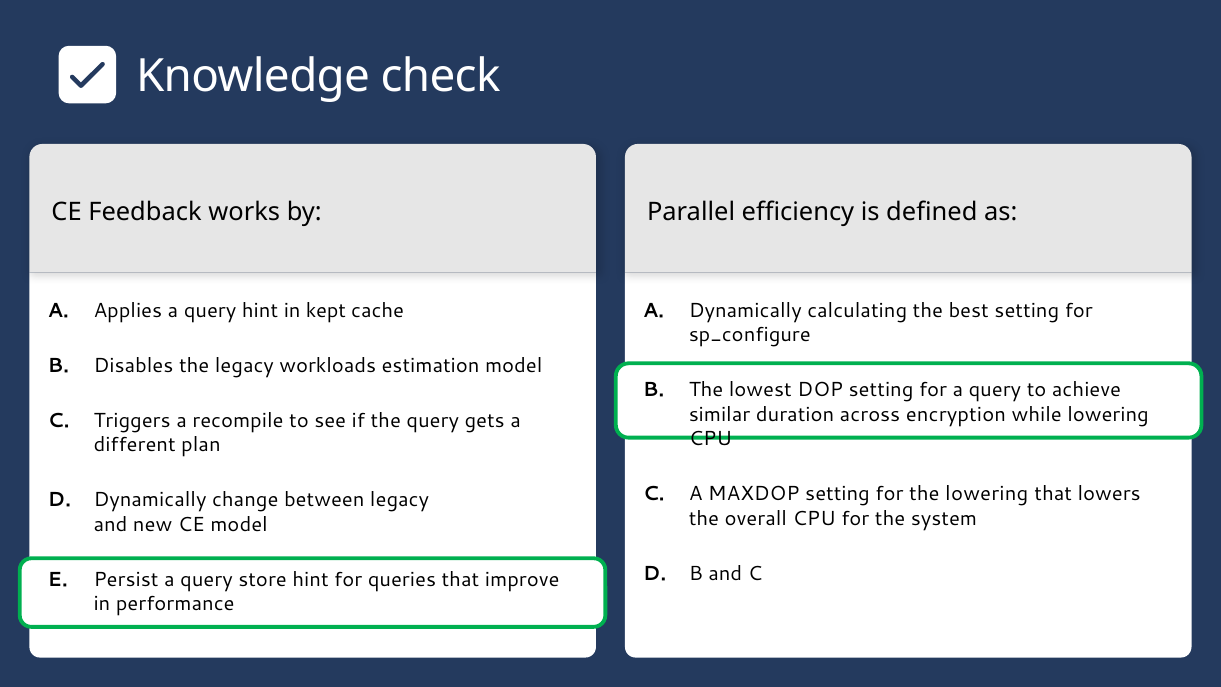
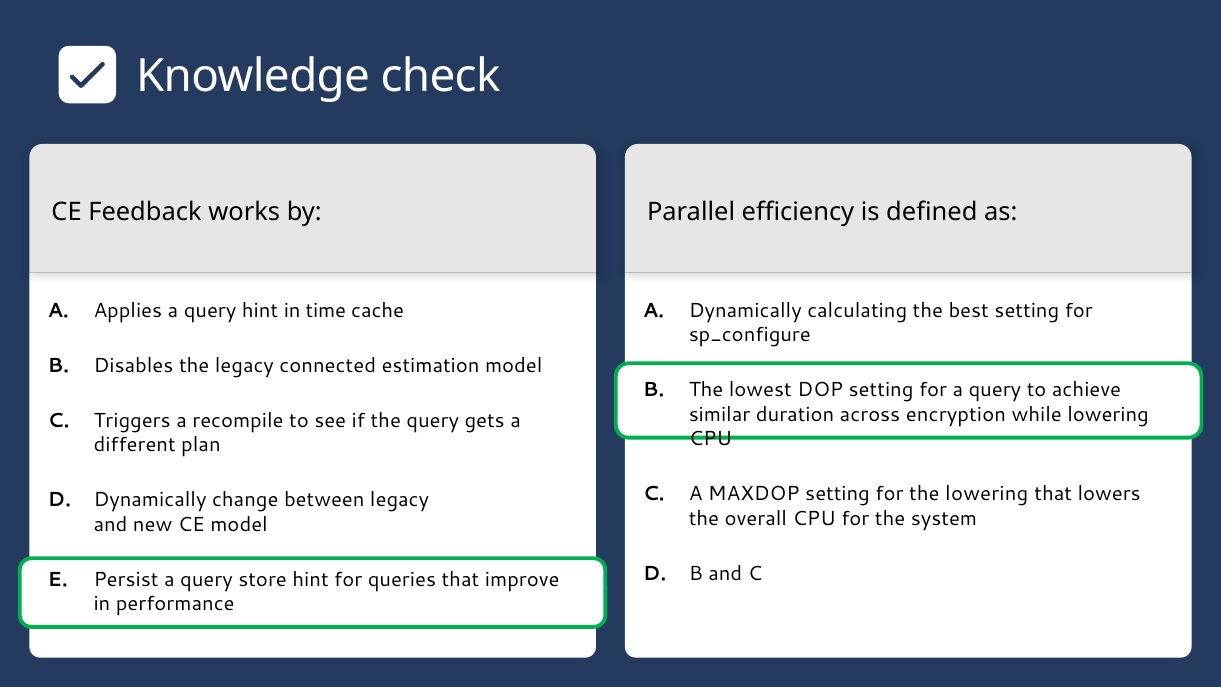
kept: kept -> time
workloads: workloads -> connected
